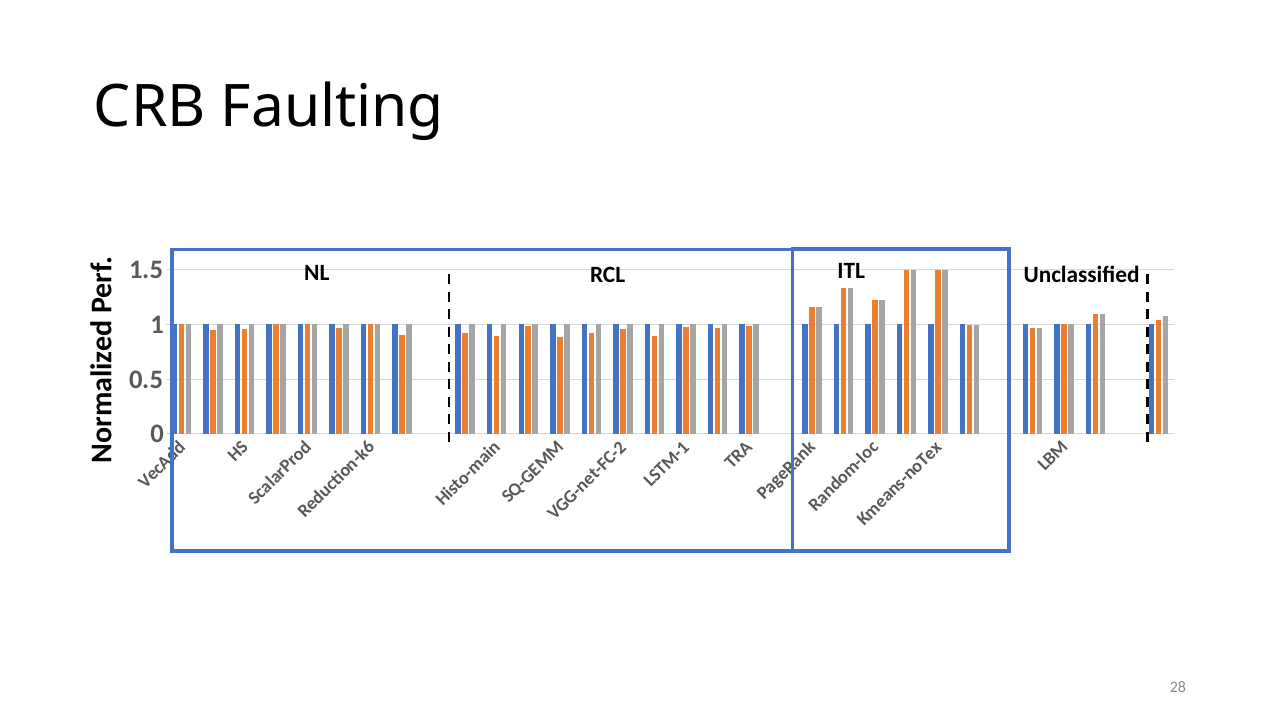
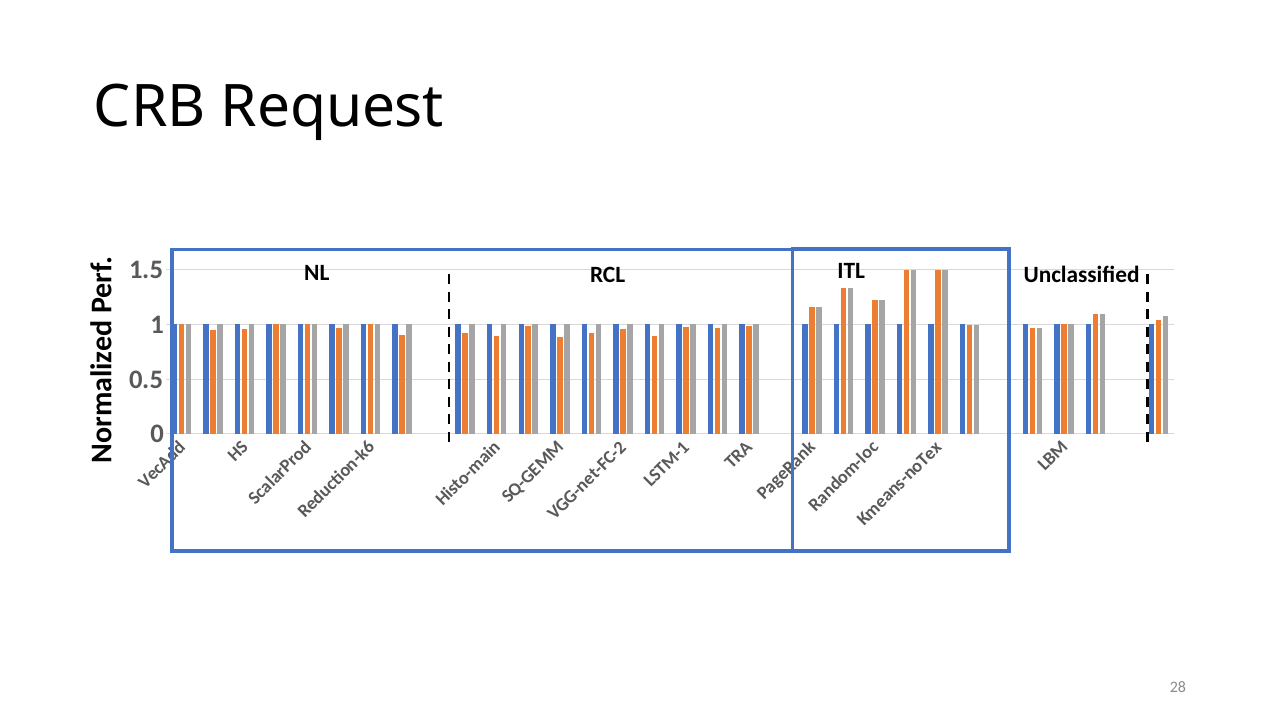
Faulting: Faulting -> Request
